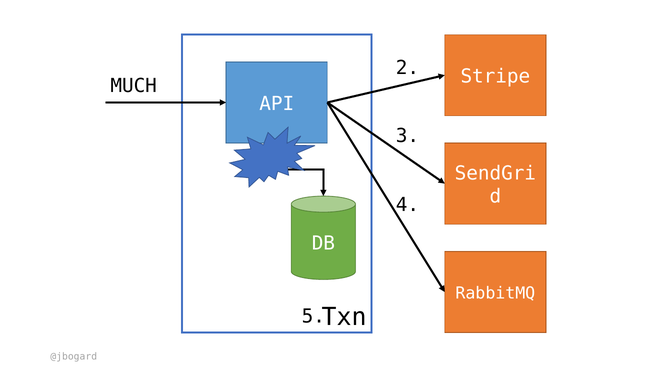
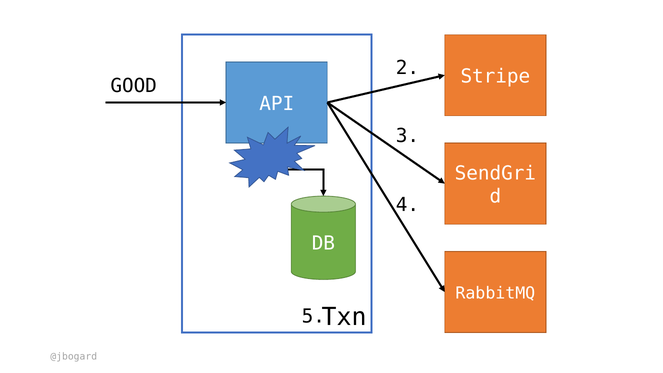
MUCH: MUCH -> GOOD
